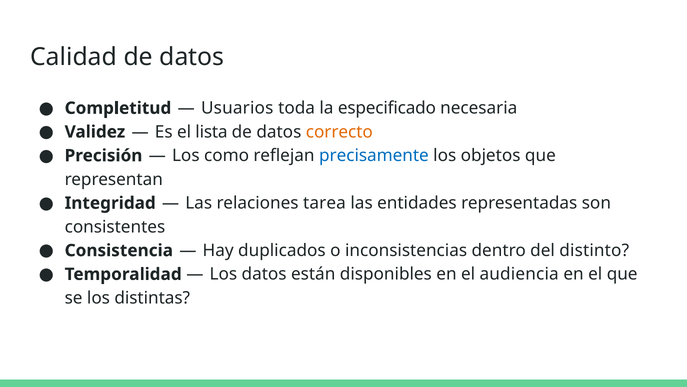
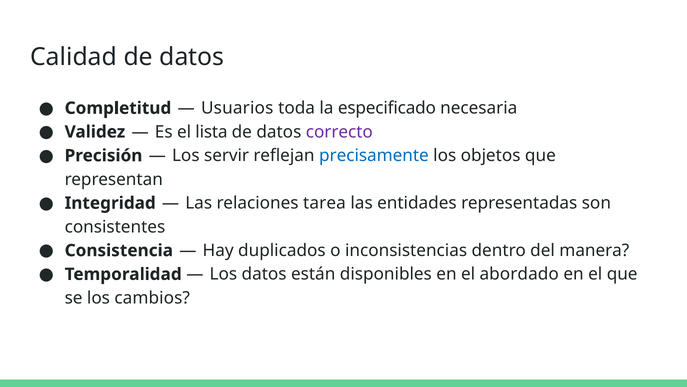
correcto colour: orange -> purple
como: como -> servir
distinto: distinto -> manera
audiencia: audiencia -> abordado
distintas: distintas -> cambios
